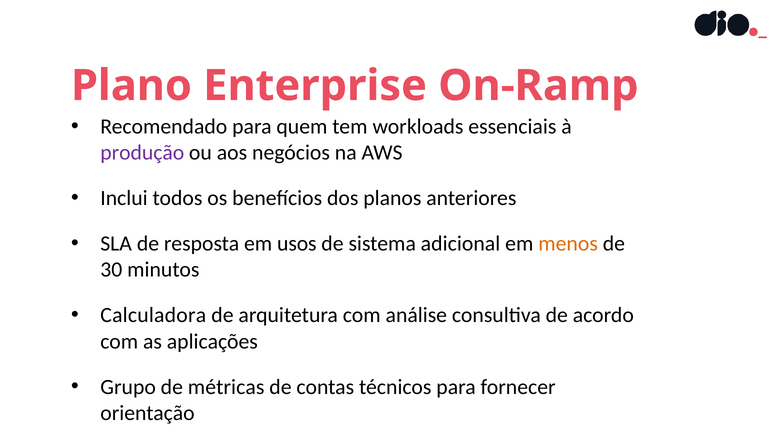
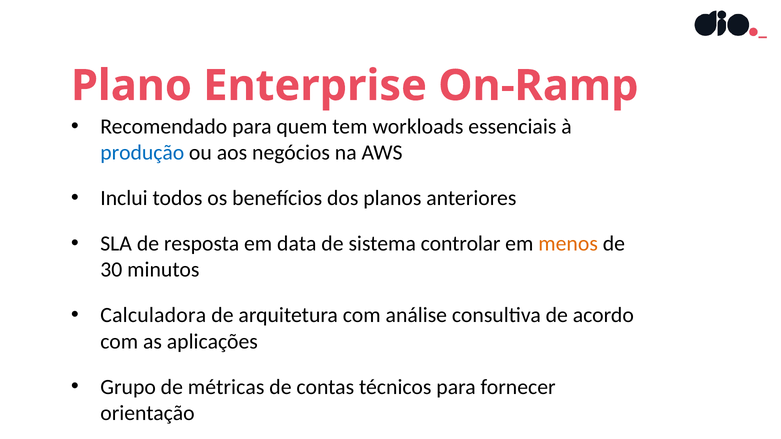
produção colour: purple -> blue
usos: usos -> data
adicional: adicional -> controlar
